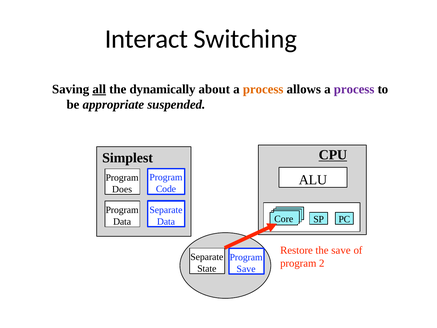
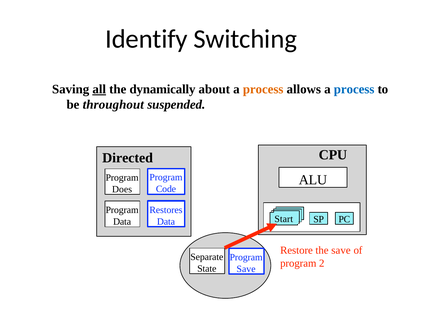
Interact: Interact -> Identify
process at (354, 89) colour: purple -> blue
appropriate: appropriate -> throughout
CPU underline: present -> none
Simplest: Simplest -> Directed
Separate at (166, 210): Separate -> Restores
Core: Core -> Start
